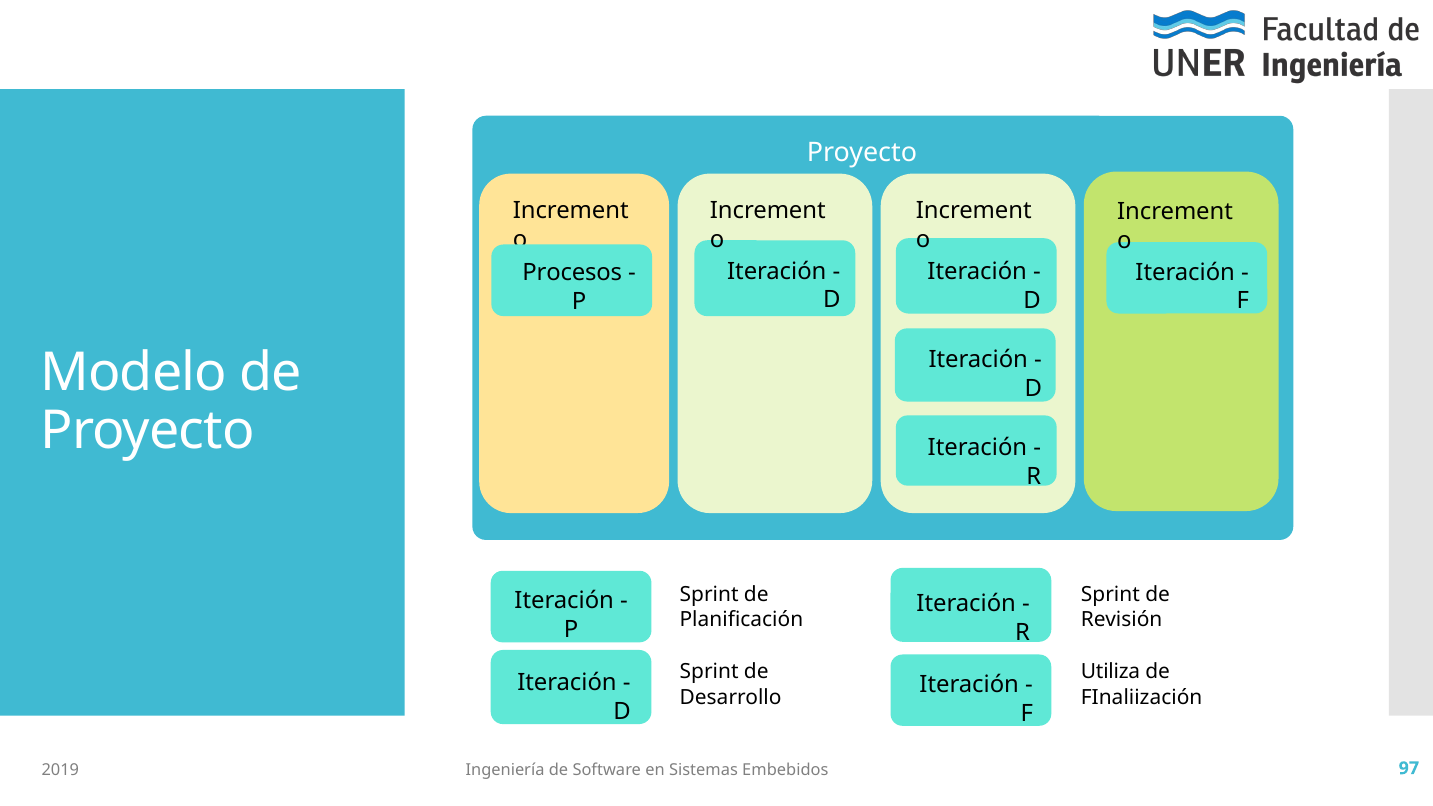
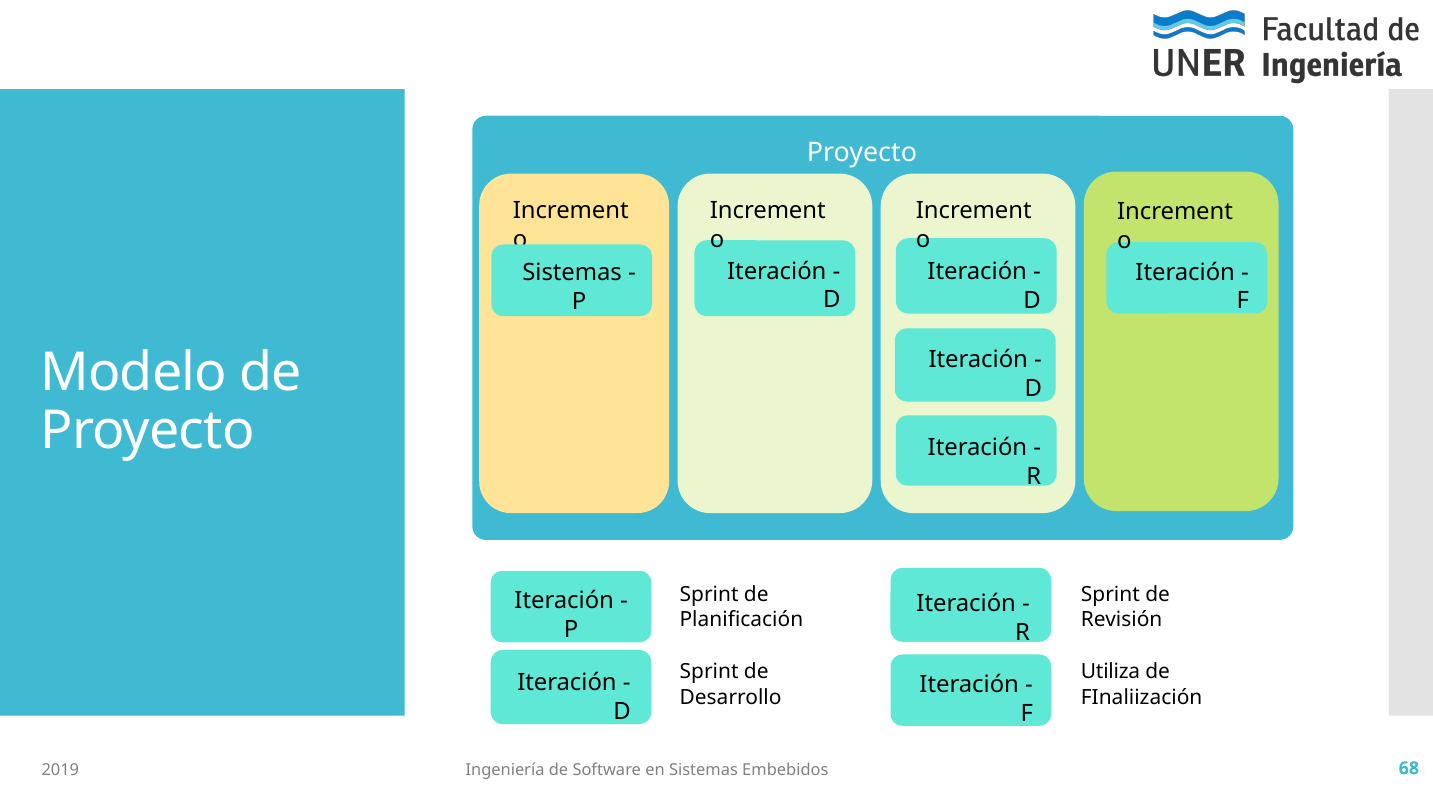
Procesos at (572, 273): Procesos -> Sistemas
97: 97 -> 68
